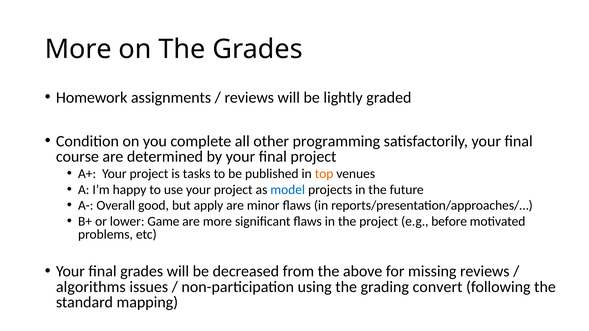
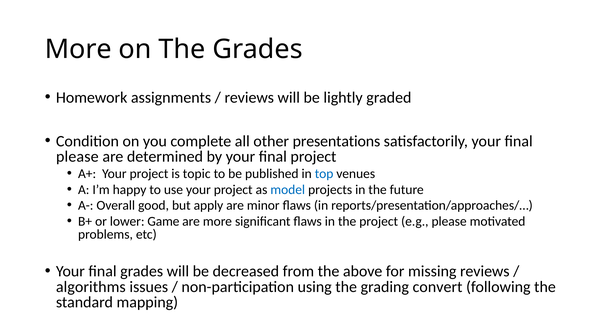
programming: programming -> presentations
course at (77, 157): course -> please
tasks: tasks -> topic
top colour: orange -> blue
e.g before: before -> please
